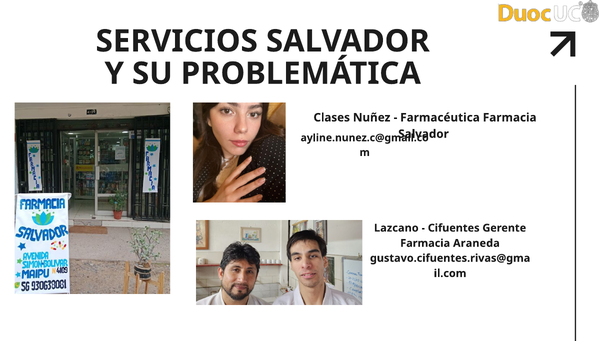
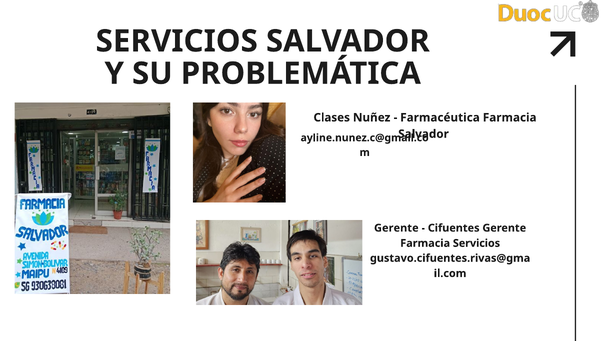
Lazcano at (396, 228): Lazcano -> Gerente
Farmacia Araneda: Araneda -> Servicios
